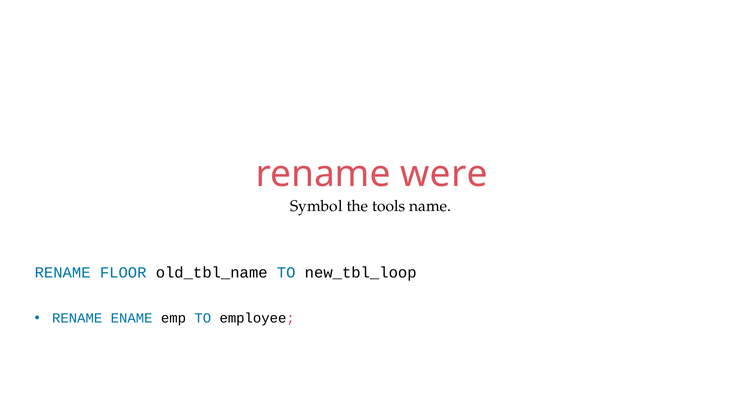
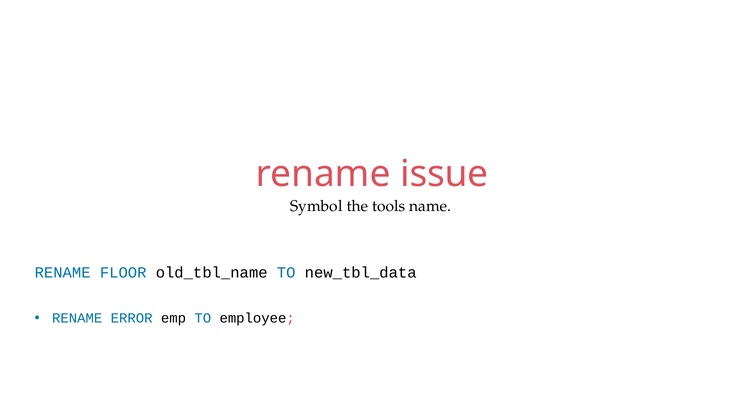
were: were -> issue
new_tbl_loop: new_tbl_loop -> new_tbl_data
ENAME: ENAME -> ERROR
